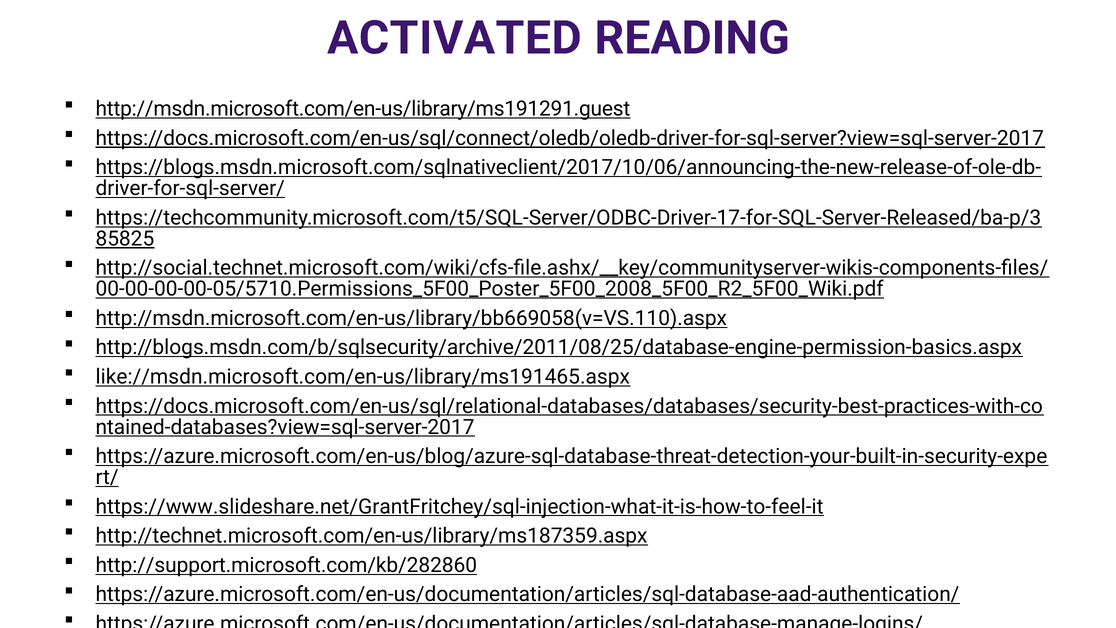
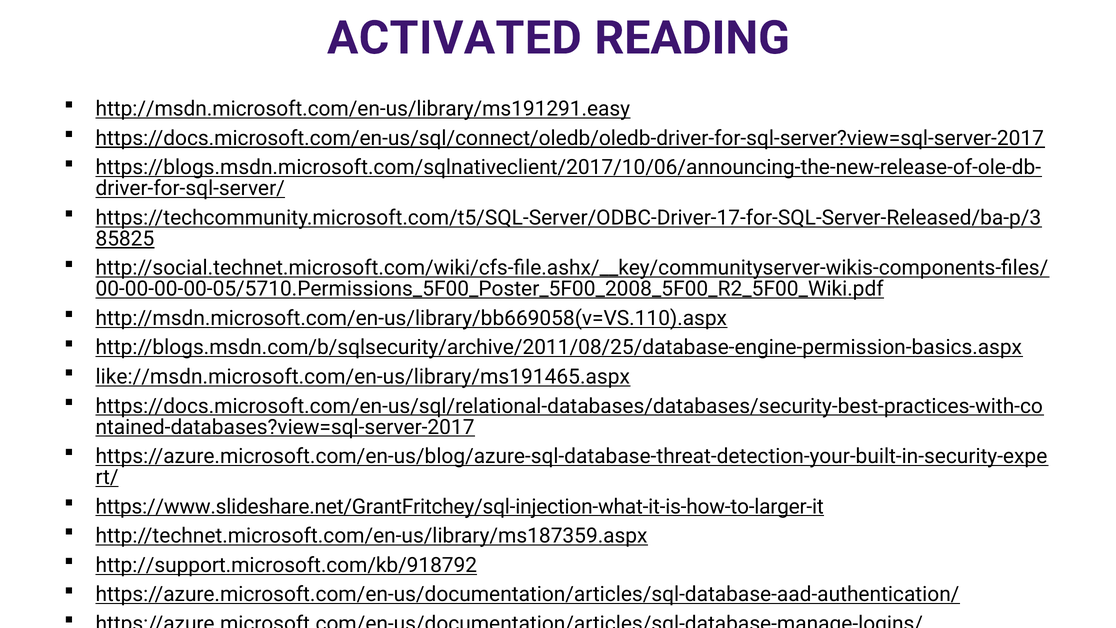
http://msdn.microsoft.com/en-us/library/ms191291.guest: http://msdn.microsoft.com/en-us/library/ms191291.guest -> http://msdn.microsoft.com/en-us/library/ms191291.easy
https://www.slideshare.net/GrantFritchey/sql-injection-what-it-is-how-to-feel-it: https://www.slideshare.net/GrantFritchey/sql-injection-what-it-is-how-to-feel-it -> https://www.slideshare.net/GrantFritchey/sql-injection-what-it-is-how-to-larger-it
http://support.microsoft.com/kb/282860: http://support.microsoft.com/kb/282860 -> http://support.microsoft.com/kb/918792
